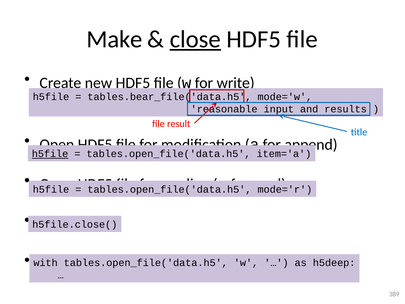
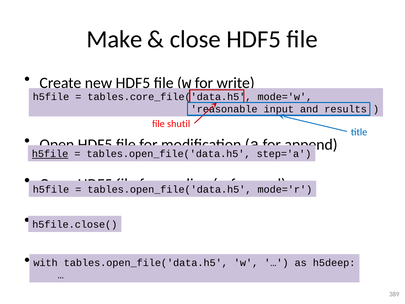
close at (195, 39) underline: present -> none
tables.bear_file('data.h5: tables.bear_file('data.h5 -> tables.core_file('data.h5
result: result -> shutil
item='a: item='a -> step='a
